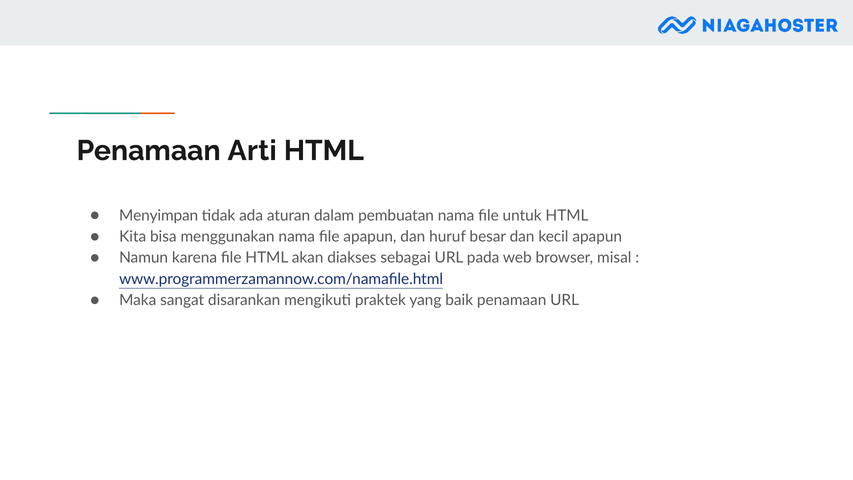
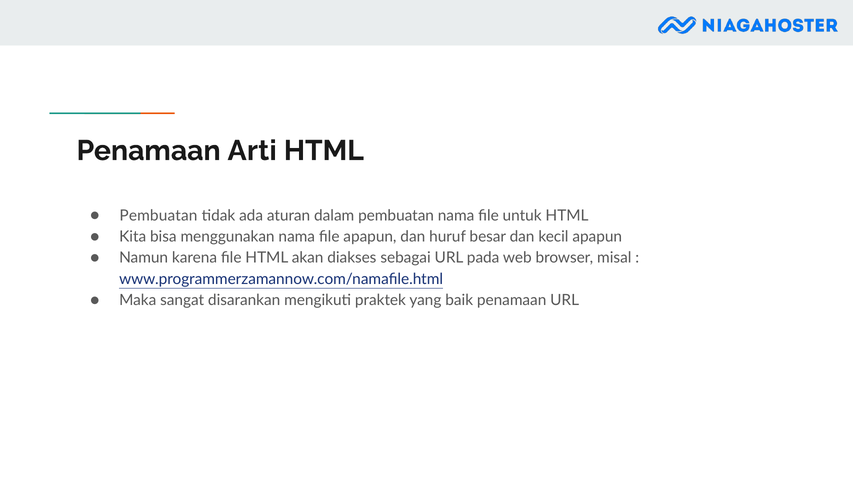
Menyimpan at (159, 215): Menyimpan -> Pembuatan
